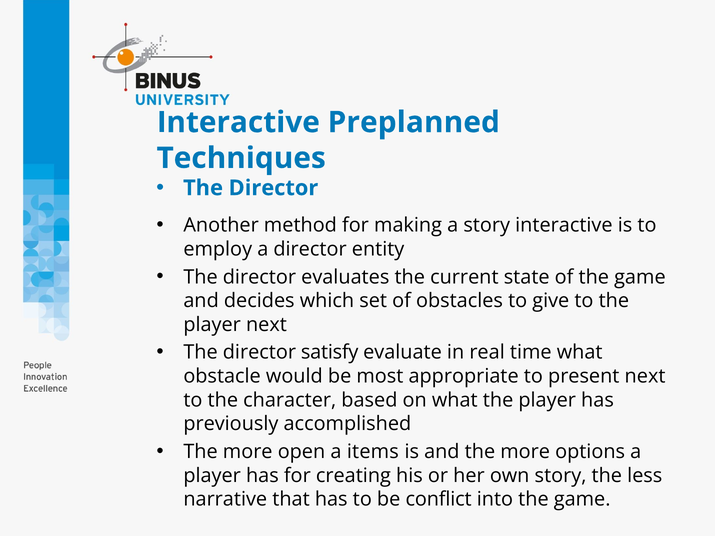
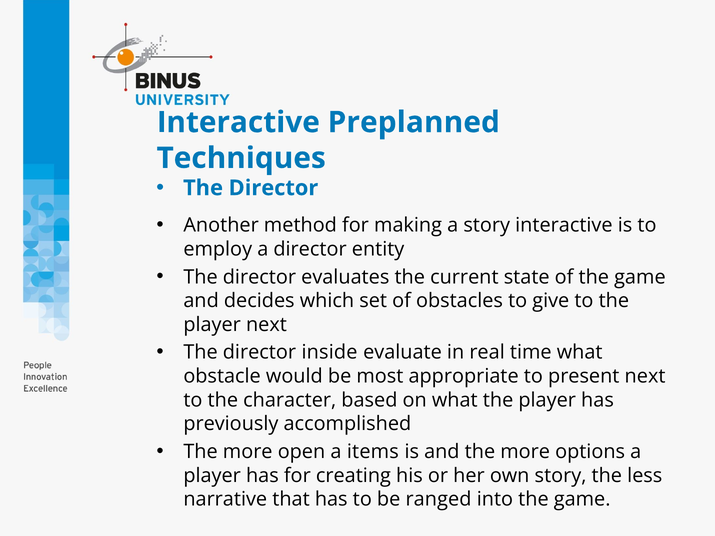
satisfy: satisfy -> inside
conflict: conflict -> ranged
